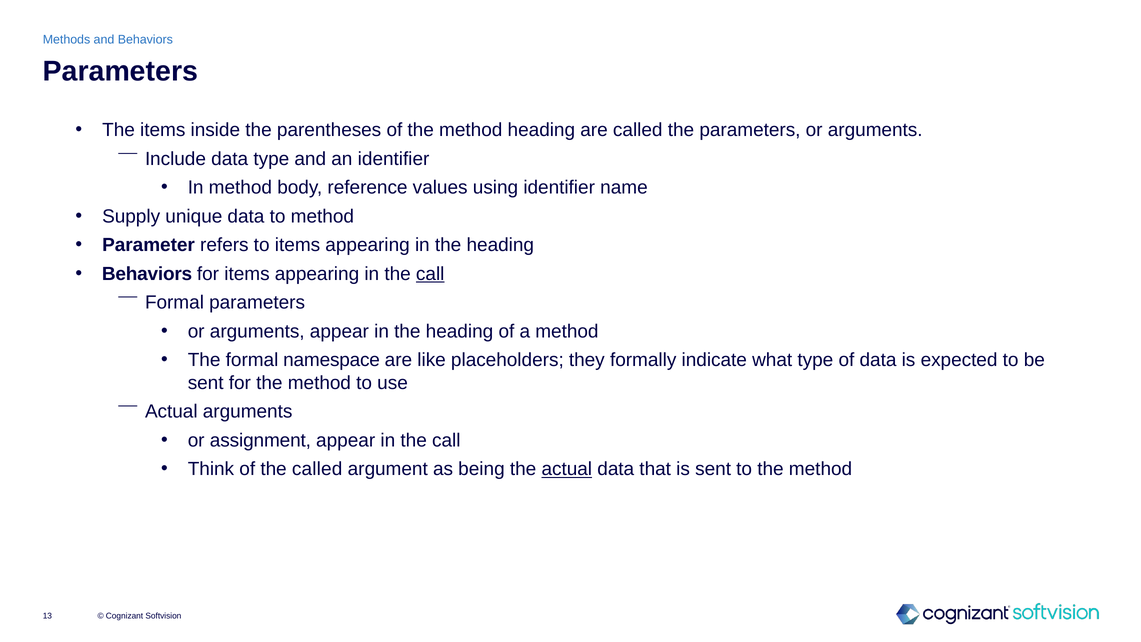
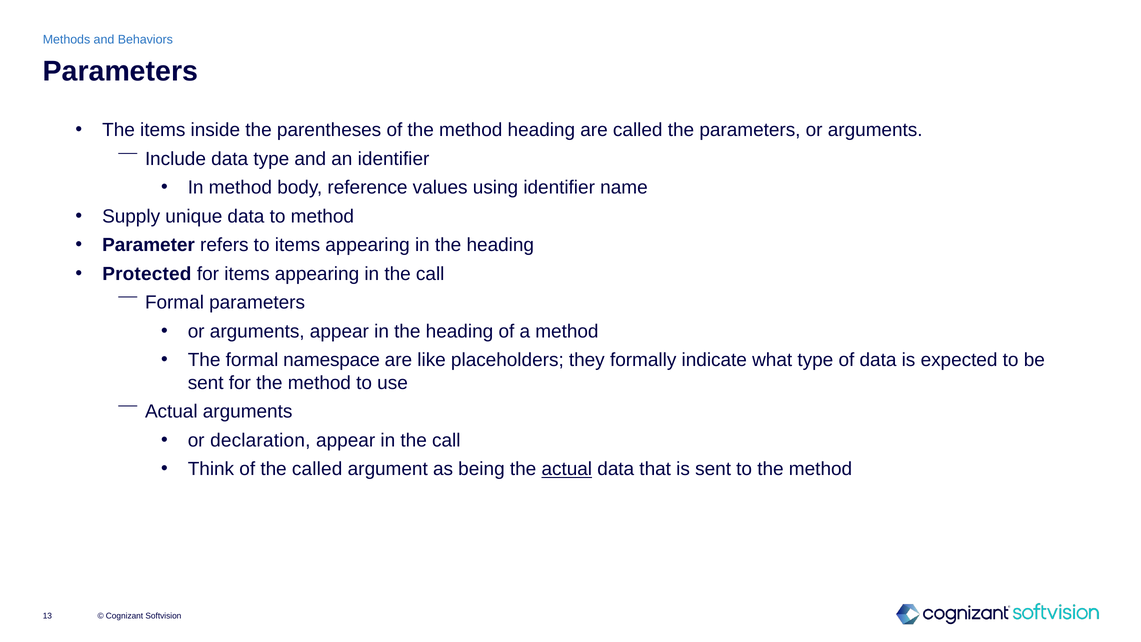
Behaviors at (147, 274): Behaviors -> Protected
call at (430, 274) underline: present -> none
assignment: assignment -> declaration
